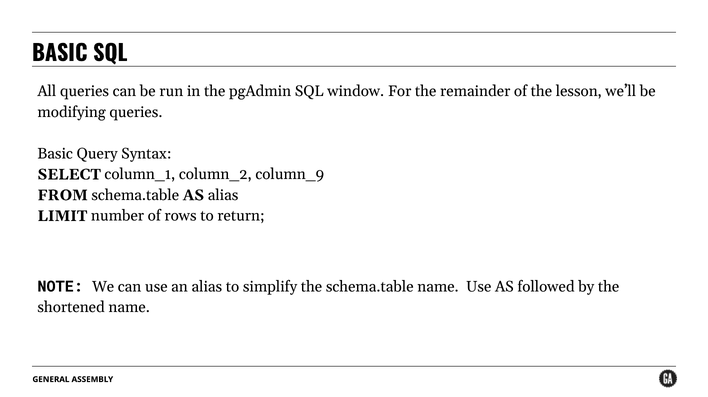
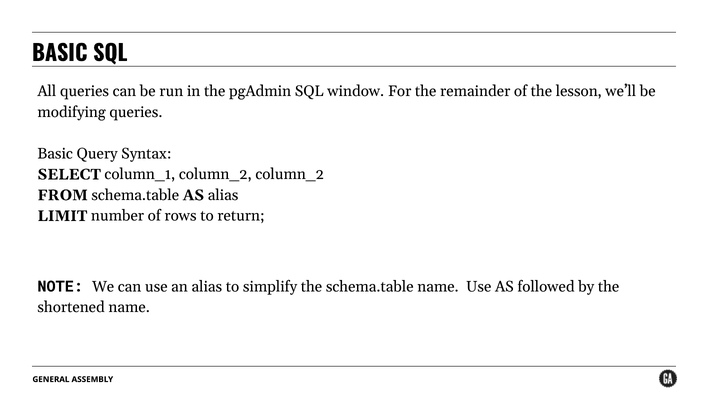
column_2 column_9: column_9 -> column_2
